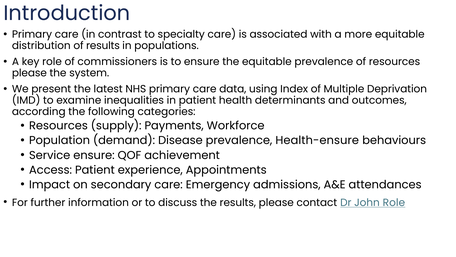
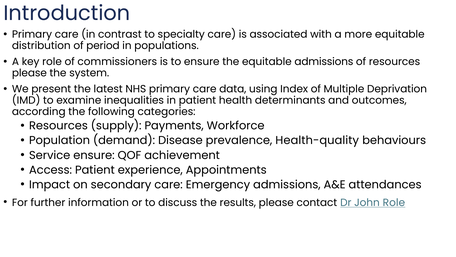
of results: results -> period
equitable prevalence: prevalence -> admissions
Health-ensure: Health-ensure -> Health-quality
